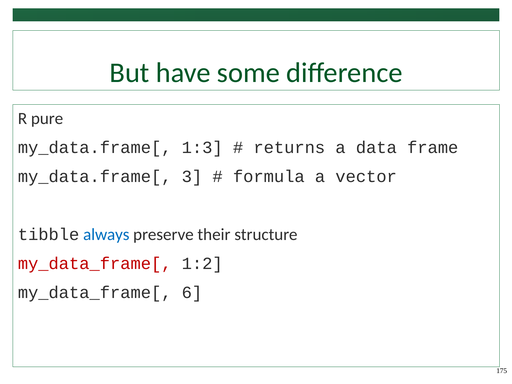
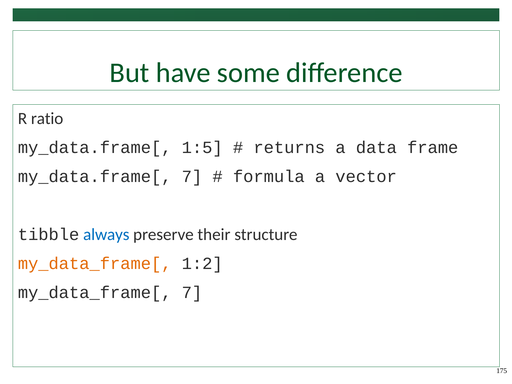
pure: pure -> ratio
1:3: 1:3 -> 1:5
my_data.frame[ 3: 3 -> 7
my_data_frame[ at (95, 264) colour: red -> orange
my_data_frame[ 6: 6 -> 7
